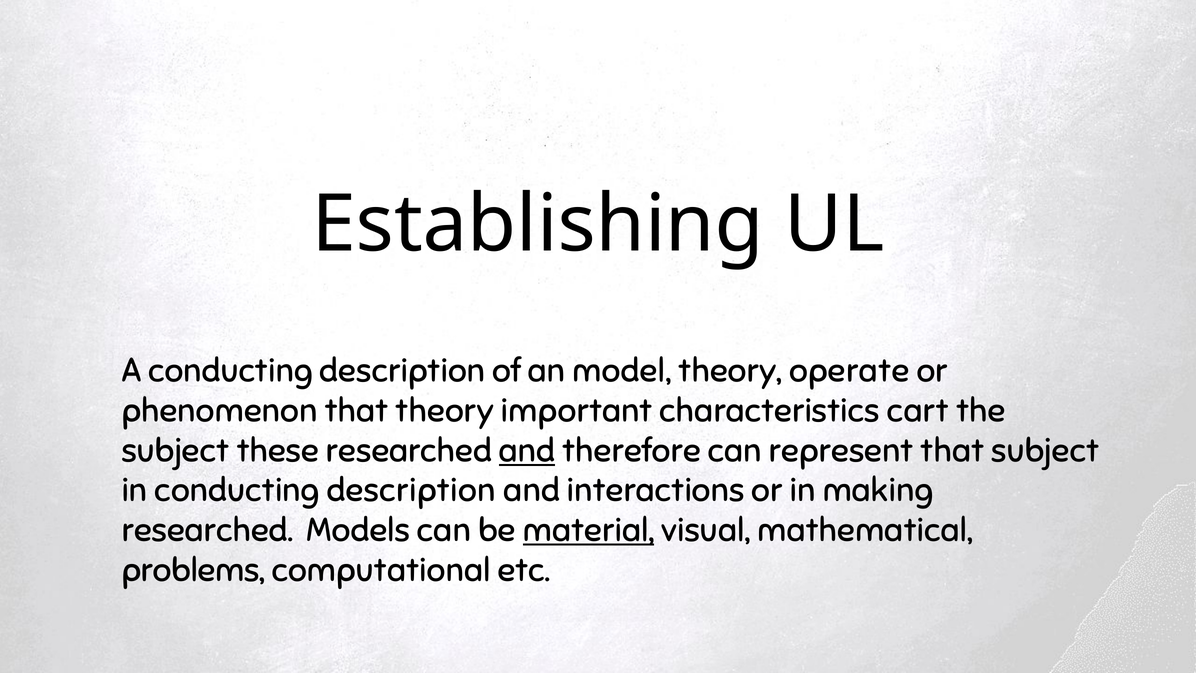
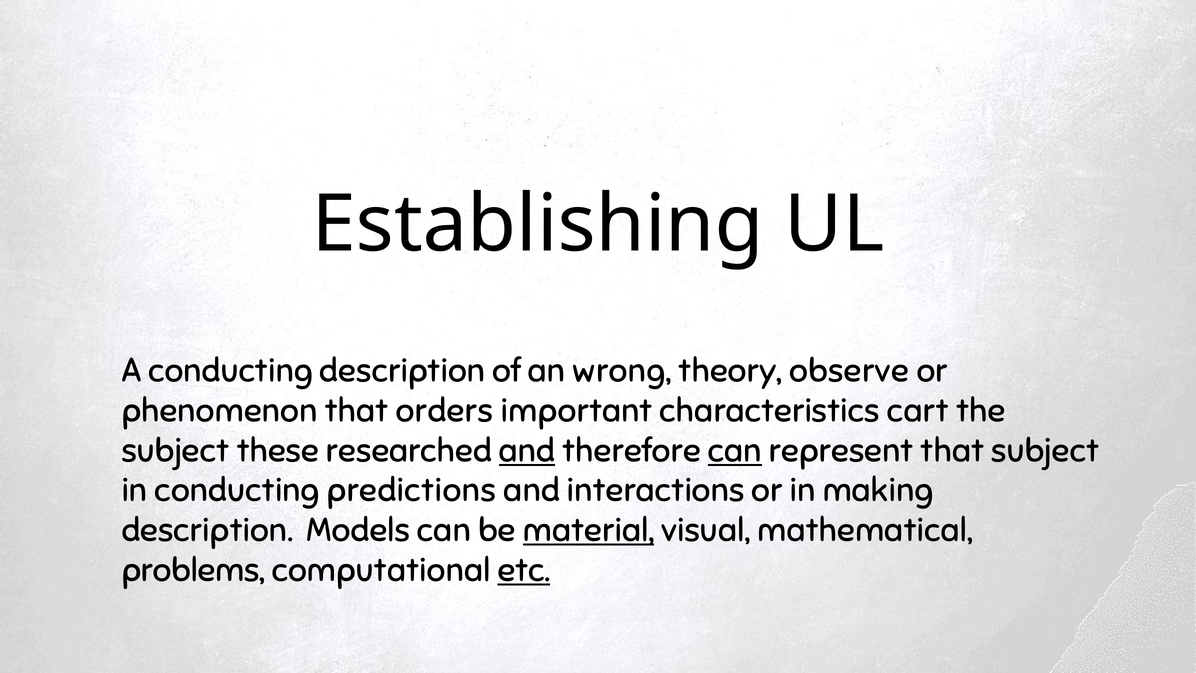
model: model -> wrong
operate: operate -> observe
that theory: theory -> orders
can at (735, 450) underline: none -> present
in conducting description: description -> predictions
researched at (207, 530): researched -> description
etc underline: none -> present
